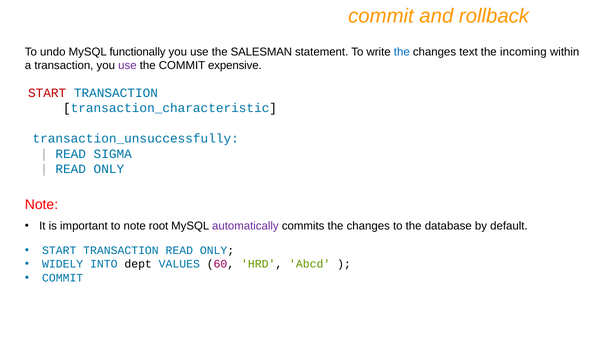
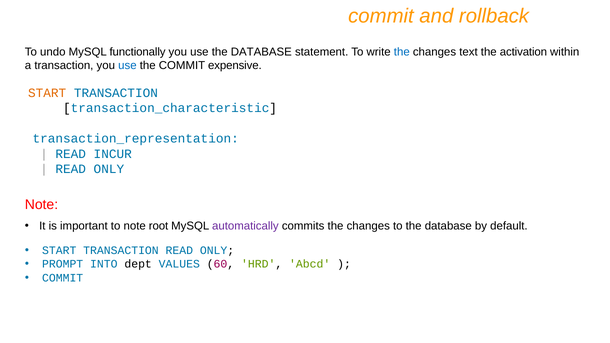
use the SALESMAN: SALESMAN -> DATABASE
incoming: incoming -> activation
use at (127, 66) colour: purple -> blue
START at (47, 93) colour: red -> orange
transaction_unsuccessfully: transaction_unsuccessfully -> transaction_representation
SIGMA: SIGMA -> INCUR
WIDELY: WIDELY -> PROMPT
